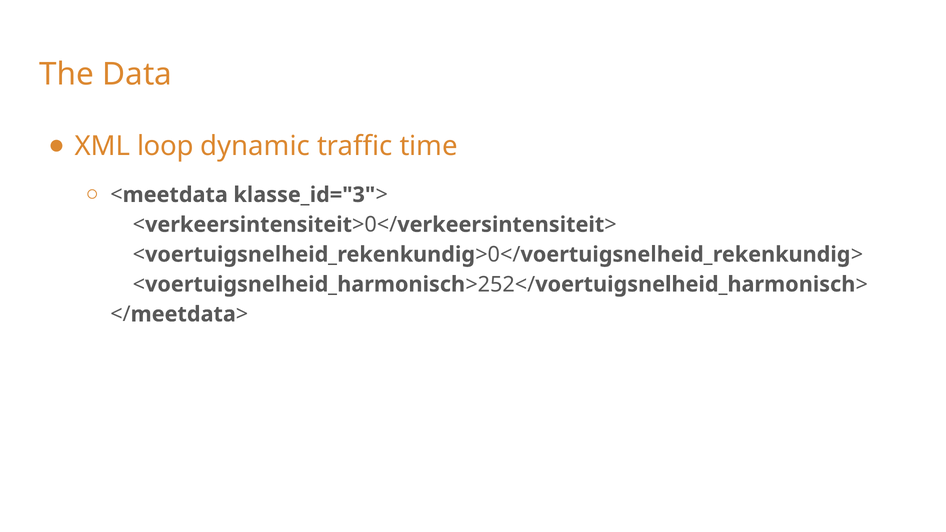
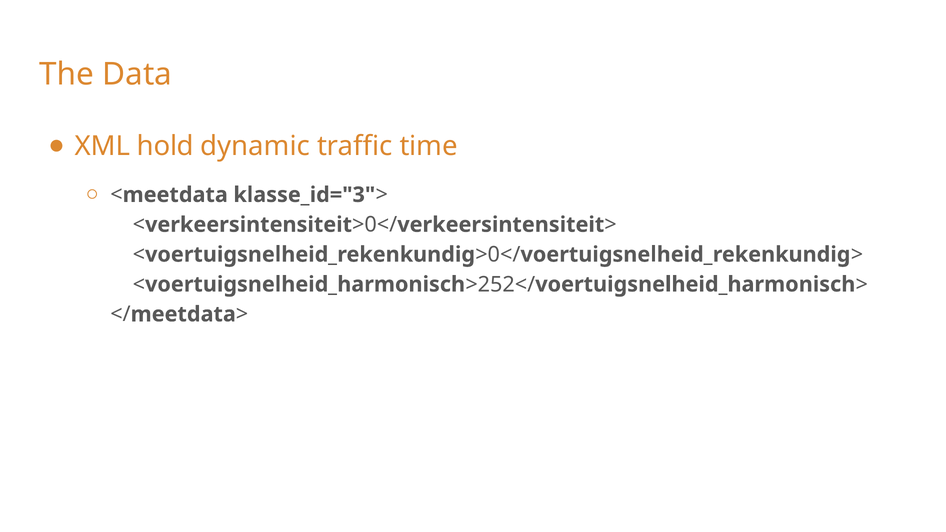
loop: loop -> hold
